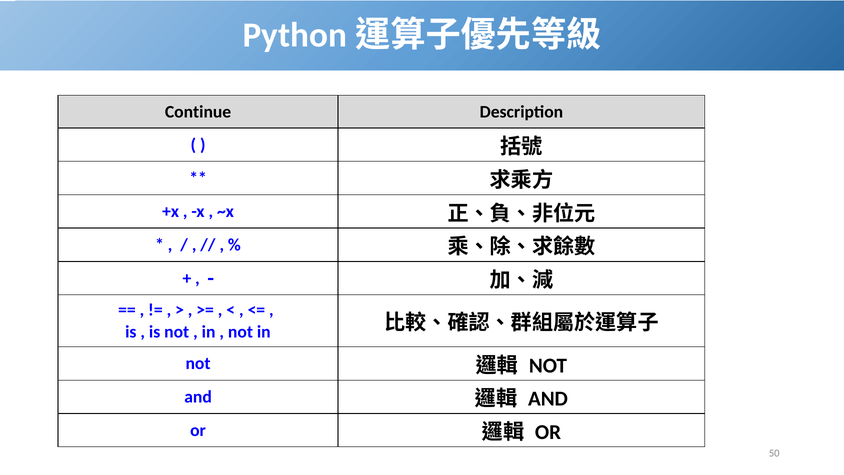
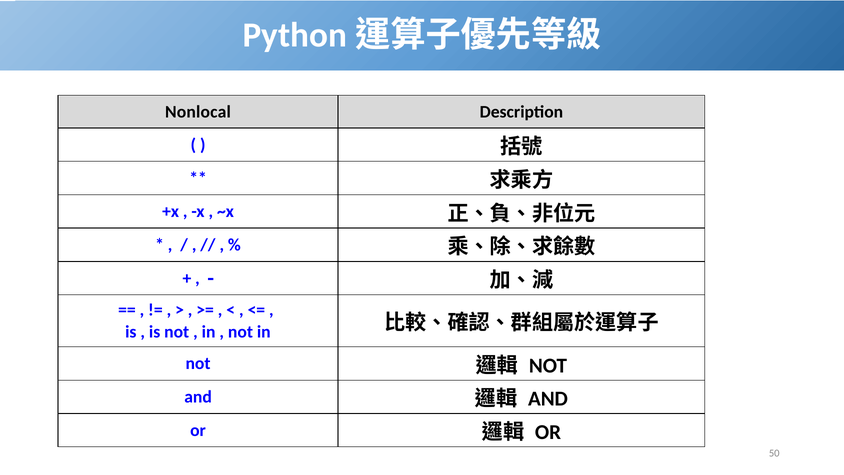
Continue: Continue -> Nonlocal
